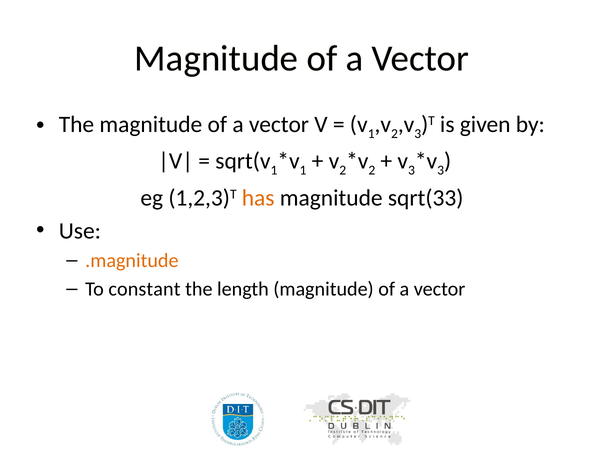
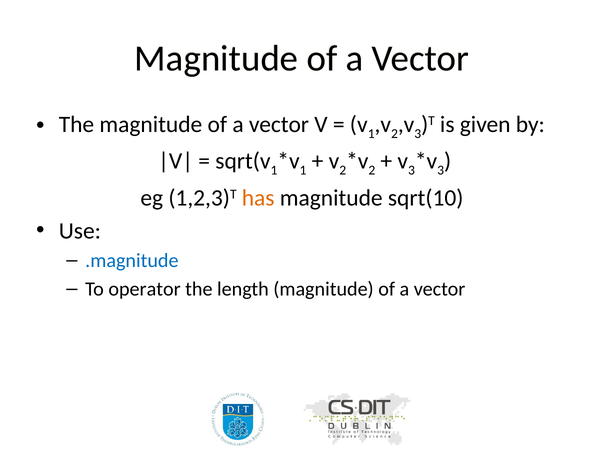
sqrt(33: sqrt(33 -> sqrt(10
.magnitude colour: orange -> blue
constant: constant -> operator
